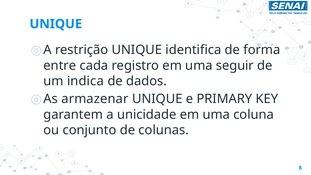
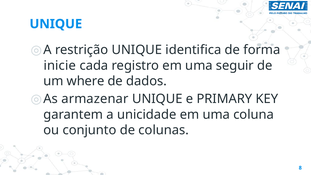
entre: entre -> inicie
indica: indica -> where
